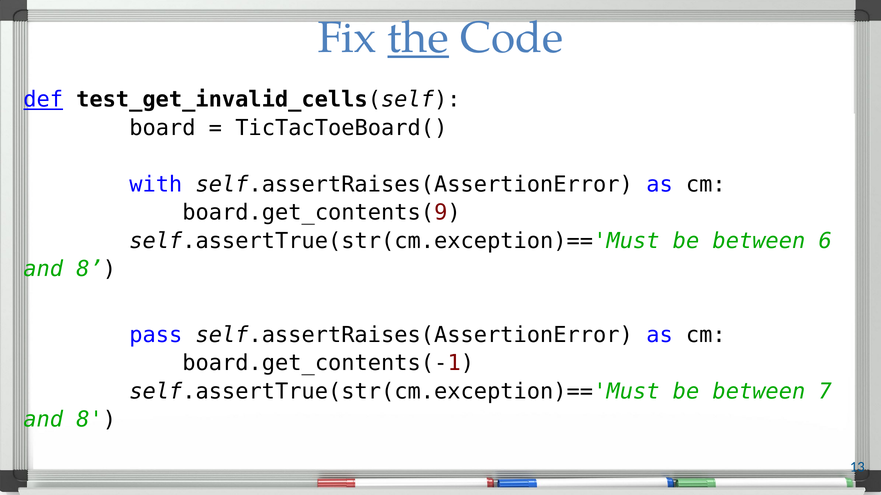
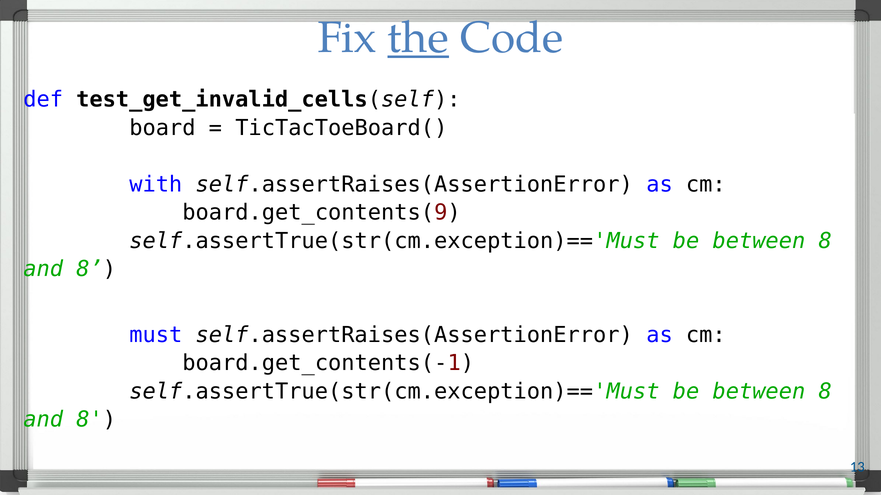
def underline: present -> none
6 at (825, 241): 6 -> 8
pass: pass -> must
7 at (825, 392): 7 -> 8
